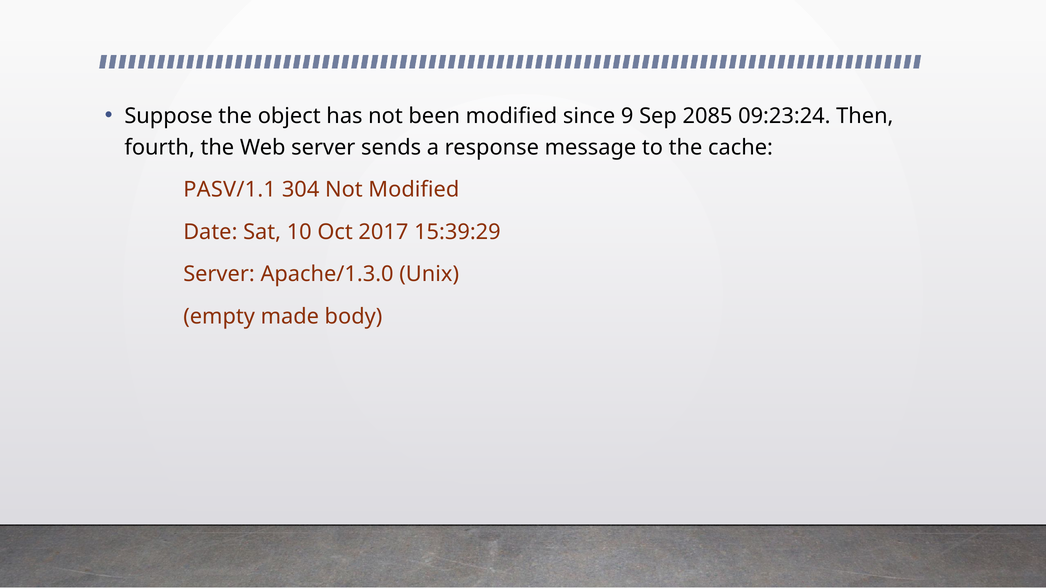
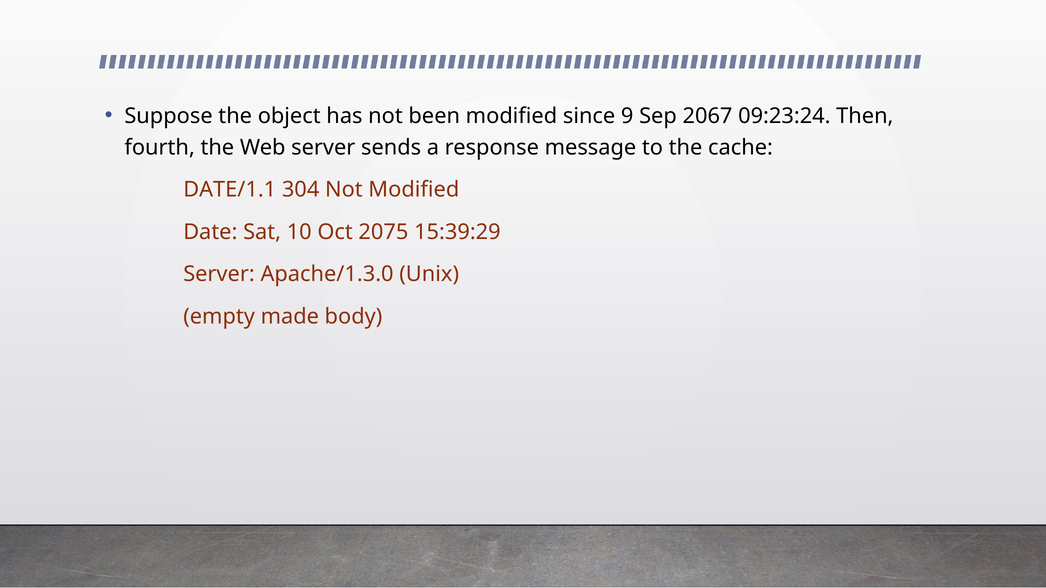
2085: 2085 -> 2067
PASV/1.1: PASV/1.1 -> DATE/1.1
2017: 2017 -> 2075
